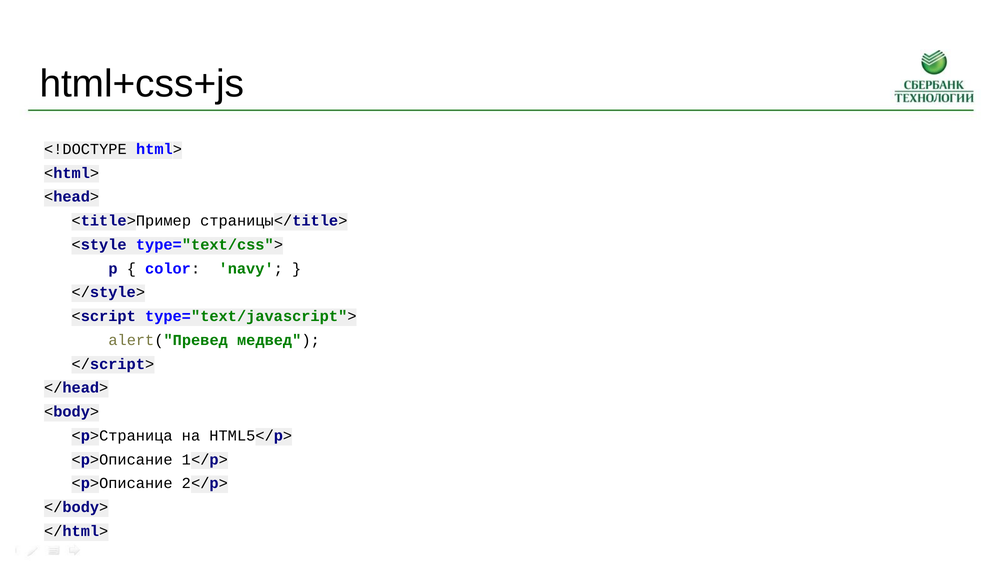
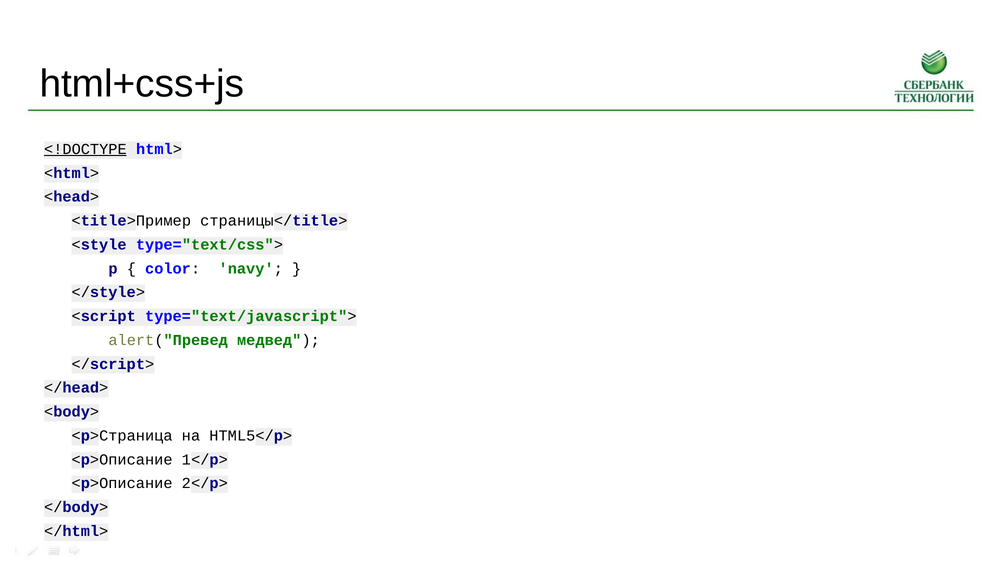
<!DOCTYPE underline: none -> present
